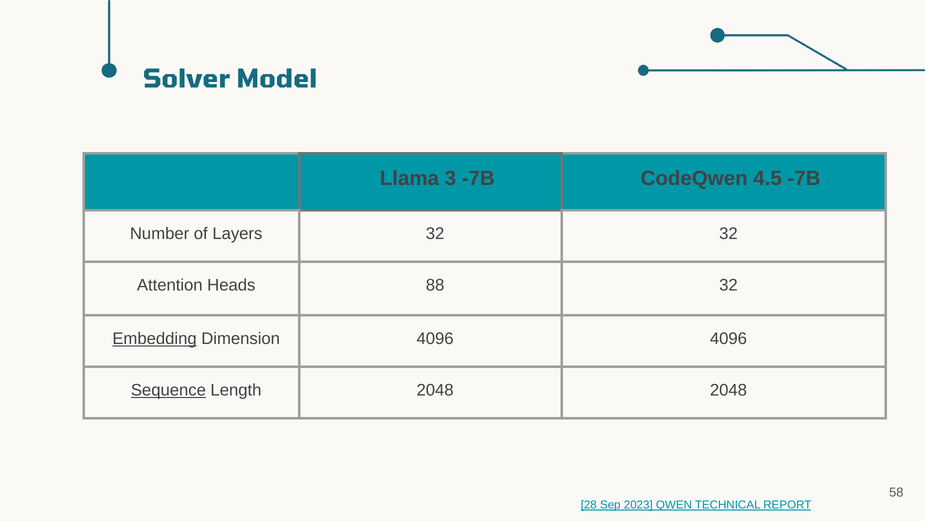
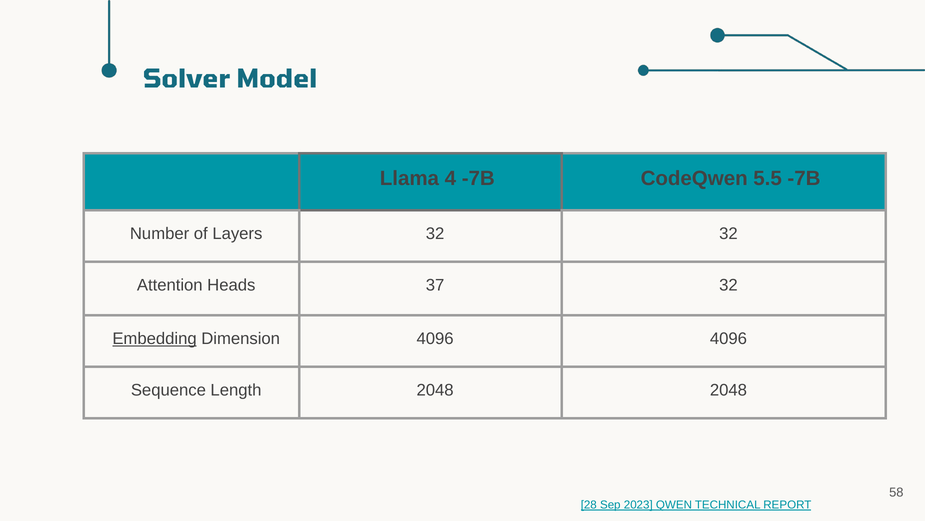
3: 3 -> 4
4.5: 4.5 -> 5.5
88: 88 -> 37
Sequence underline: present -> none
